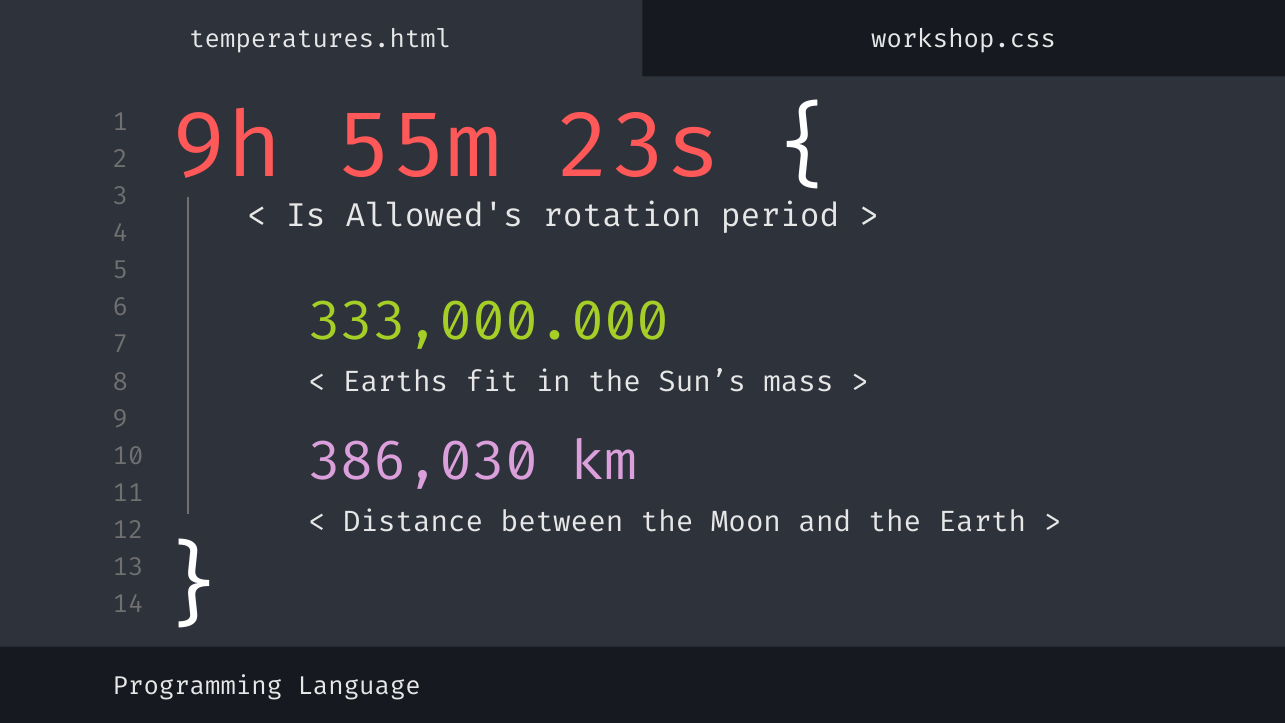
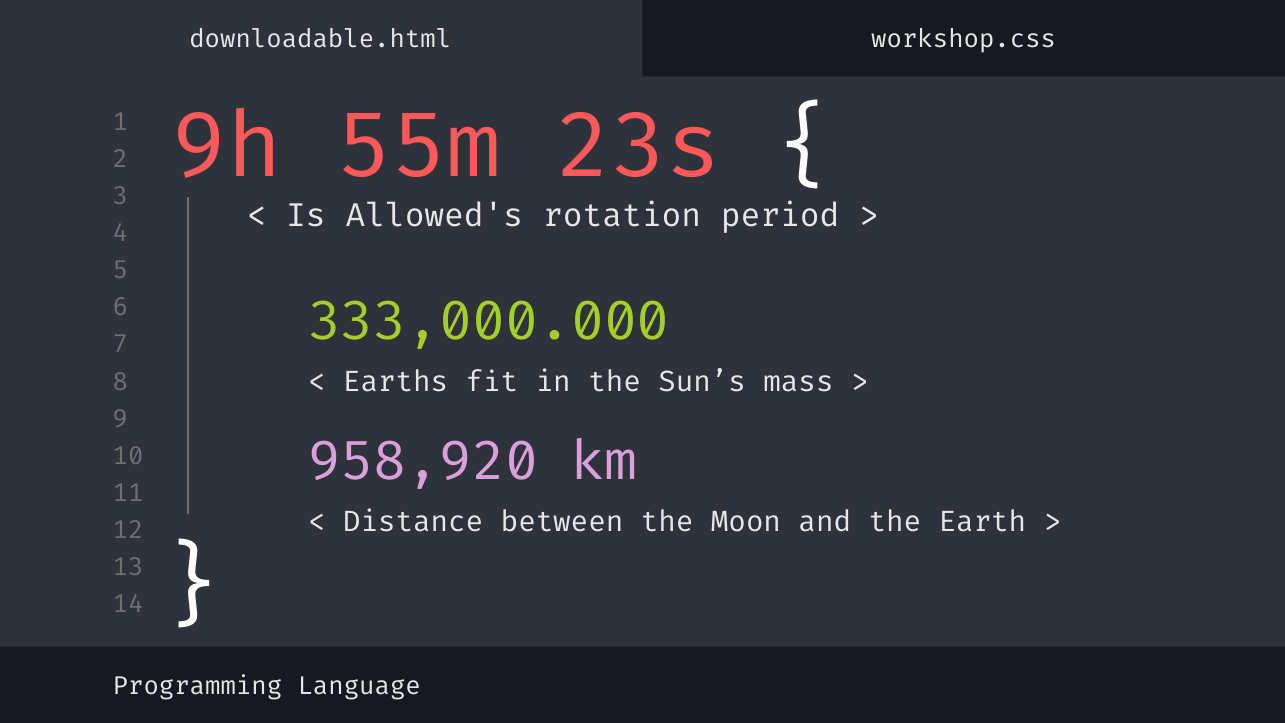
temperatures.html: temperatures.html -> downloadable.html
386,030: 386,030 -> 958,920
